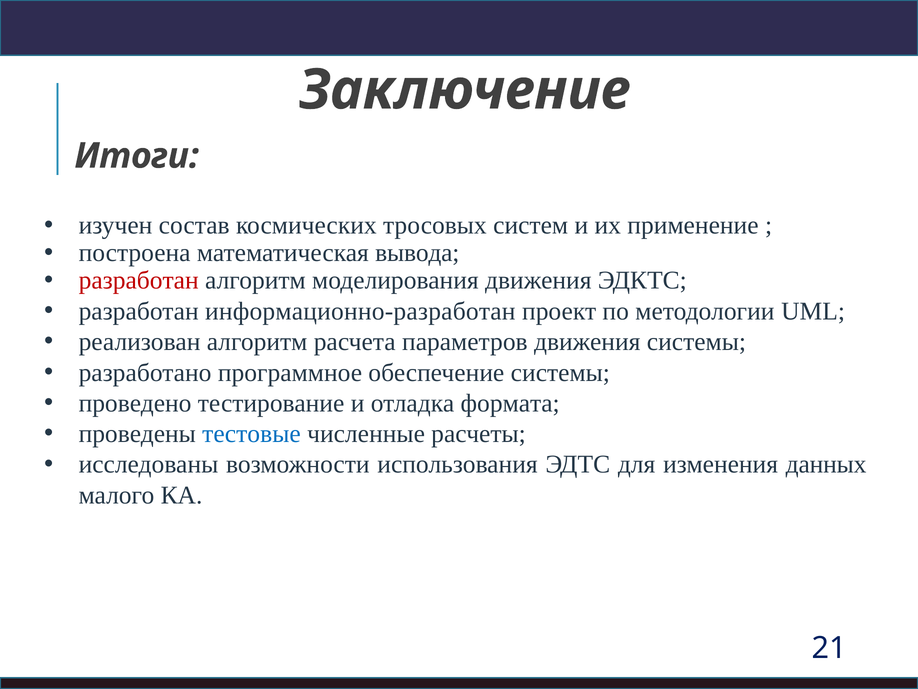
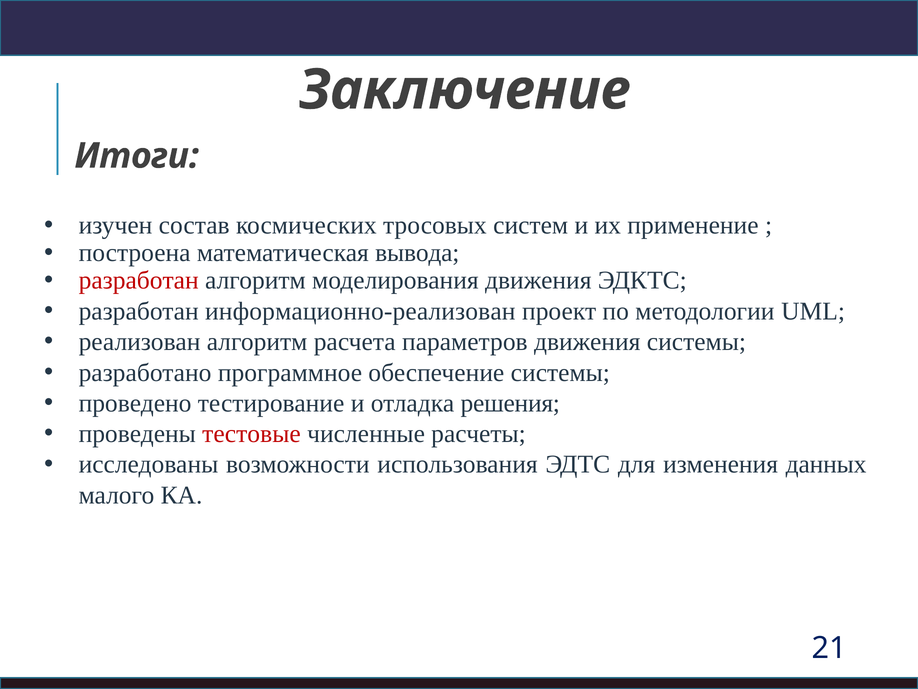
информационно-разработан: информационно-разработан -> информационно-реализован
формата: формата -> решения
тестовые colour: blue -> red
